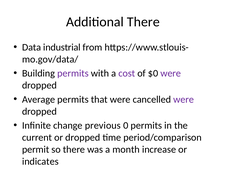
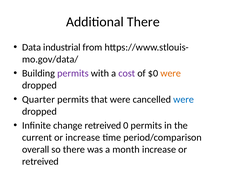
were at (171, 74) colour: purple -> orange
Average: Average -> Quarter
were at (184, 100) colour: purple -> blue
change previous: previous -> retreived
or dropped: dropped -> increase
permit: permit -> overall
indicates at (40, 162): indicates -> retreived
